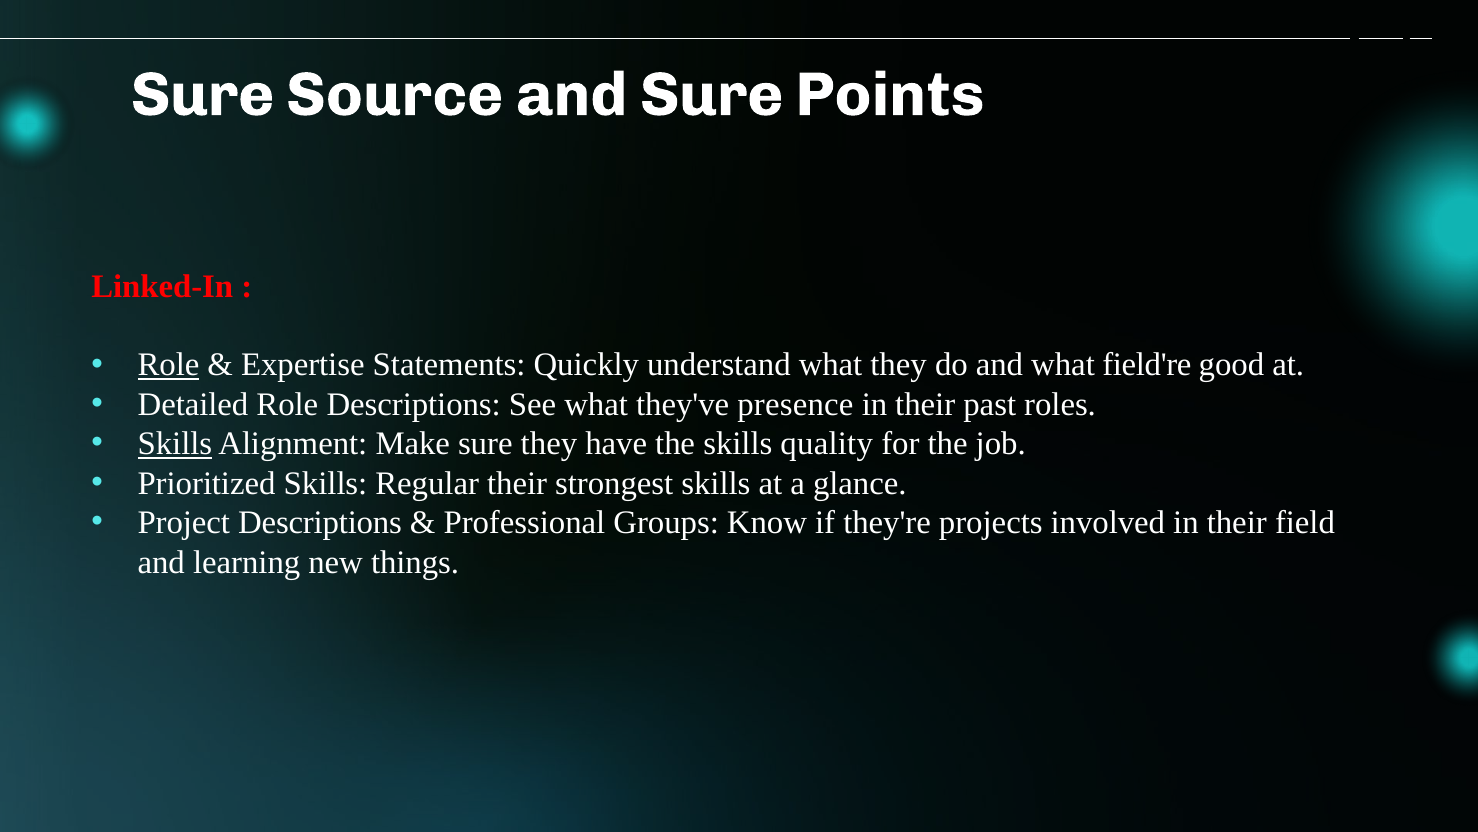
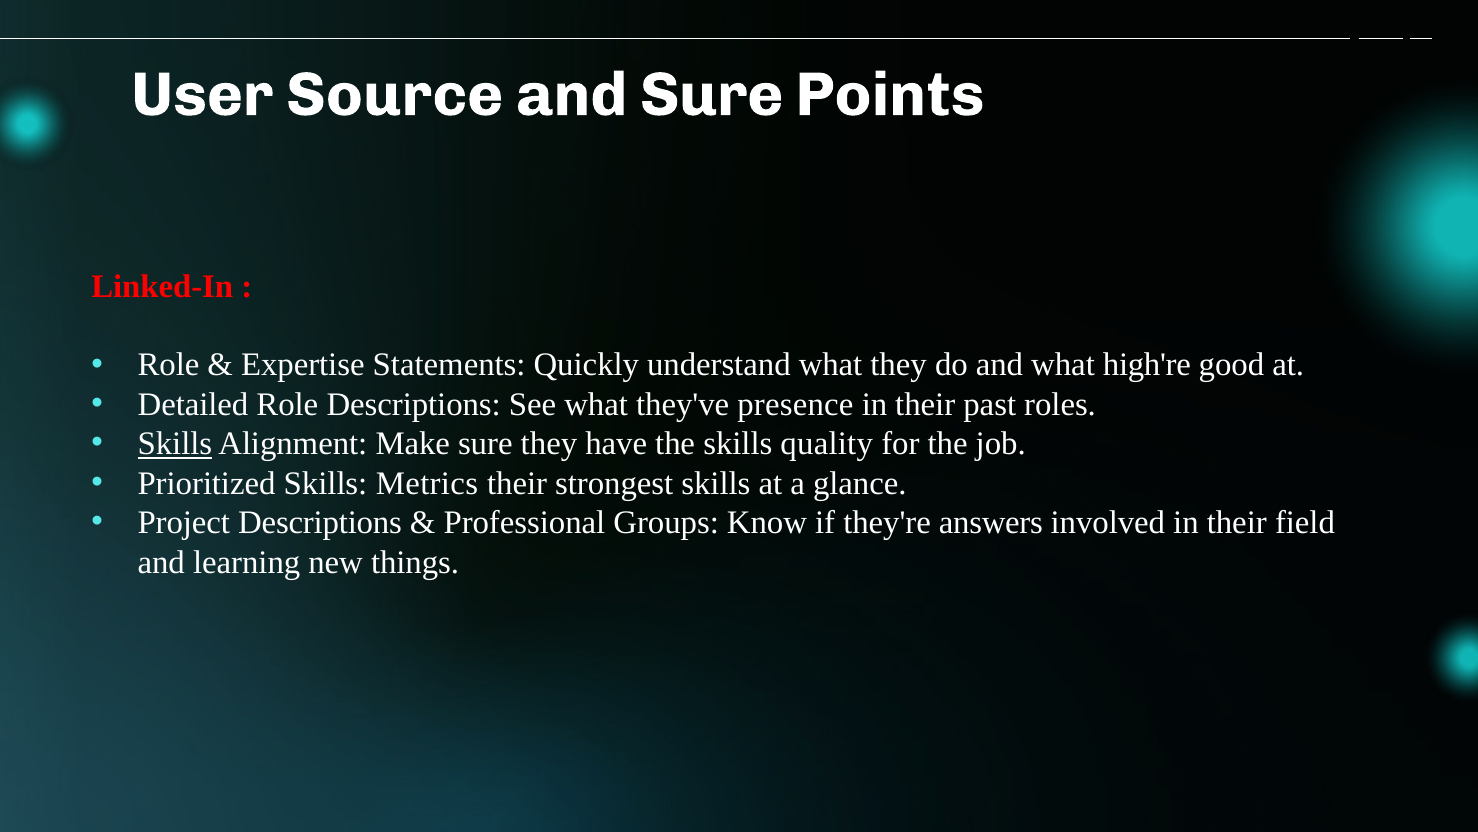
Sure at (203, 95): Sure -> User
Role at (169, 365) underline: present -> none
field're: field're -> high're
Regular: Regular -> Metrics
projects: projects -> answers
